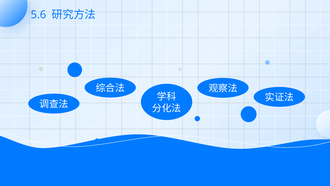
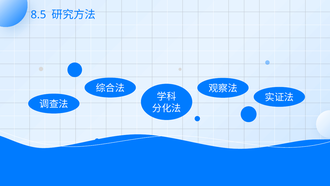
5.6: 5.6 -> 8.5
